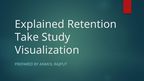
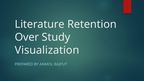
Explained: Explained -> Literature
Take: Take -> Over
